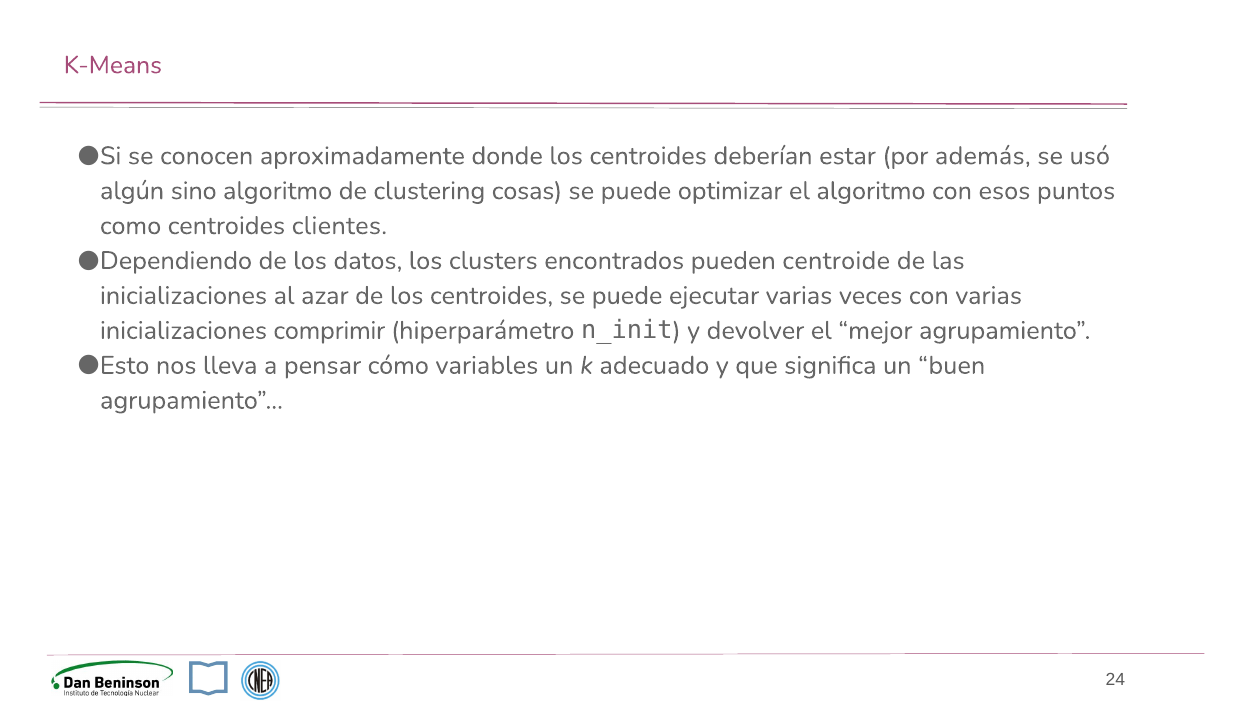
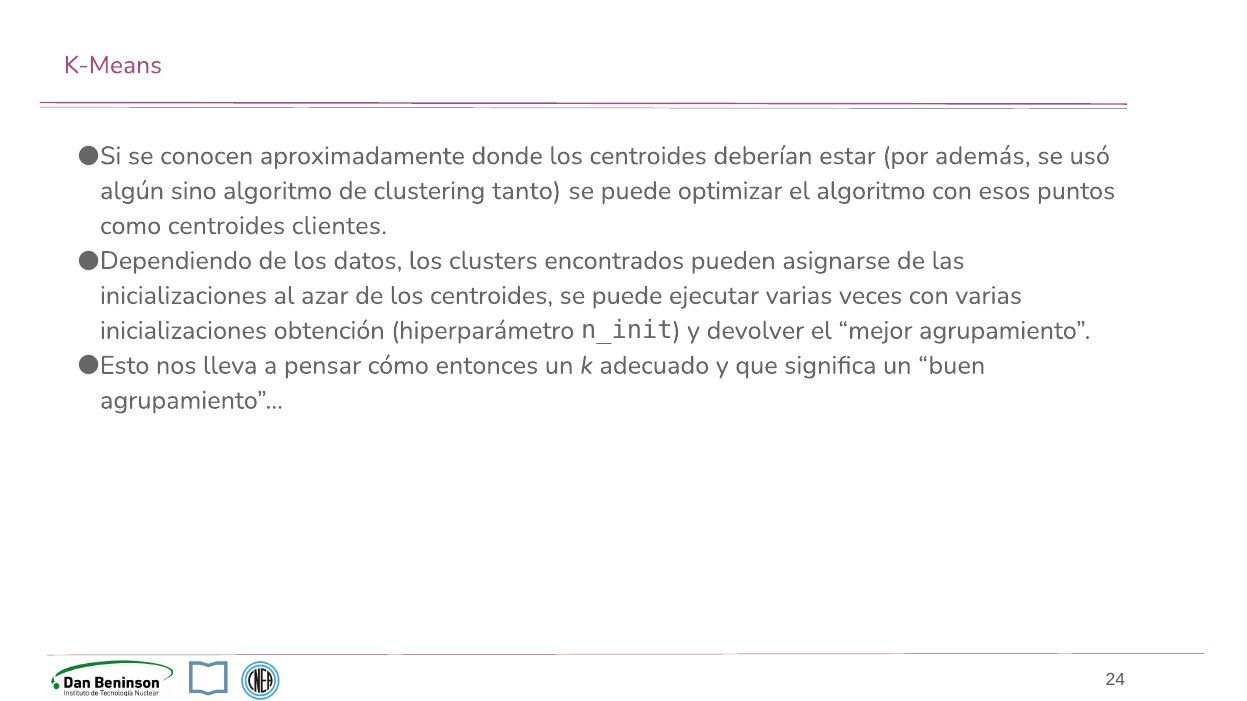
cosas: cosas -> tanto
centroide: centroide -> asignarse
comprimir: comprimir -> obtención
variables: variables -> entonces
